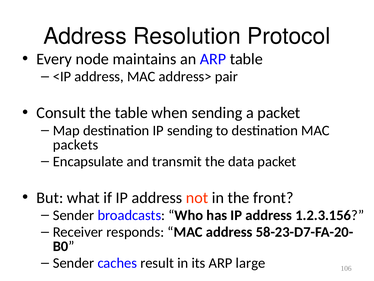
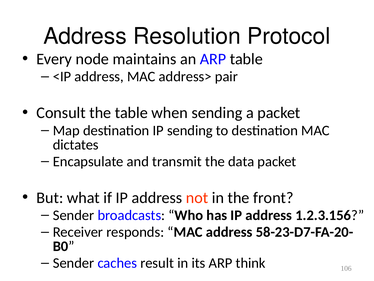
packets: packets -> dictates
large: large -> think
